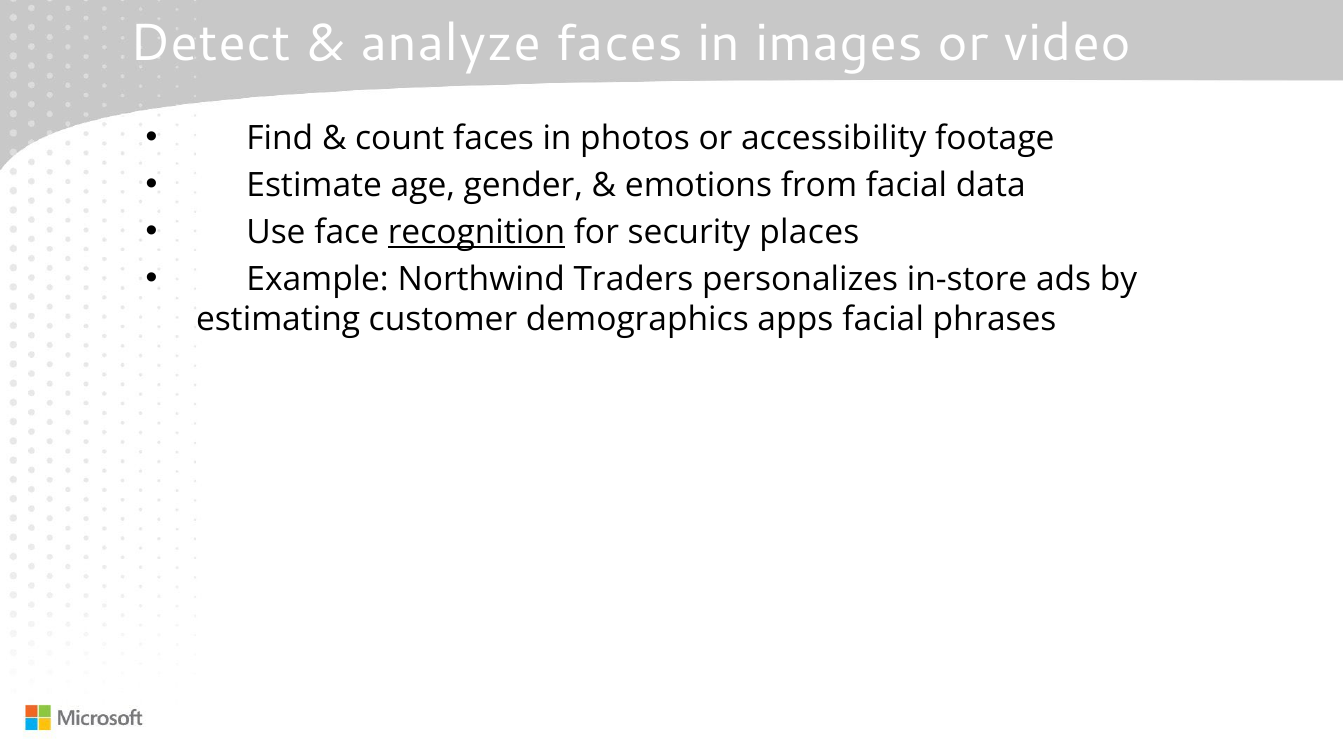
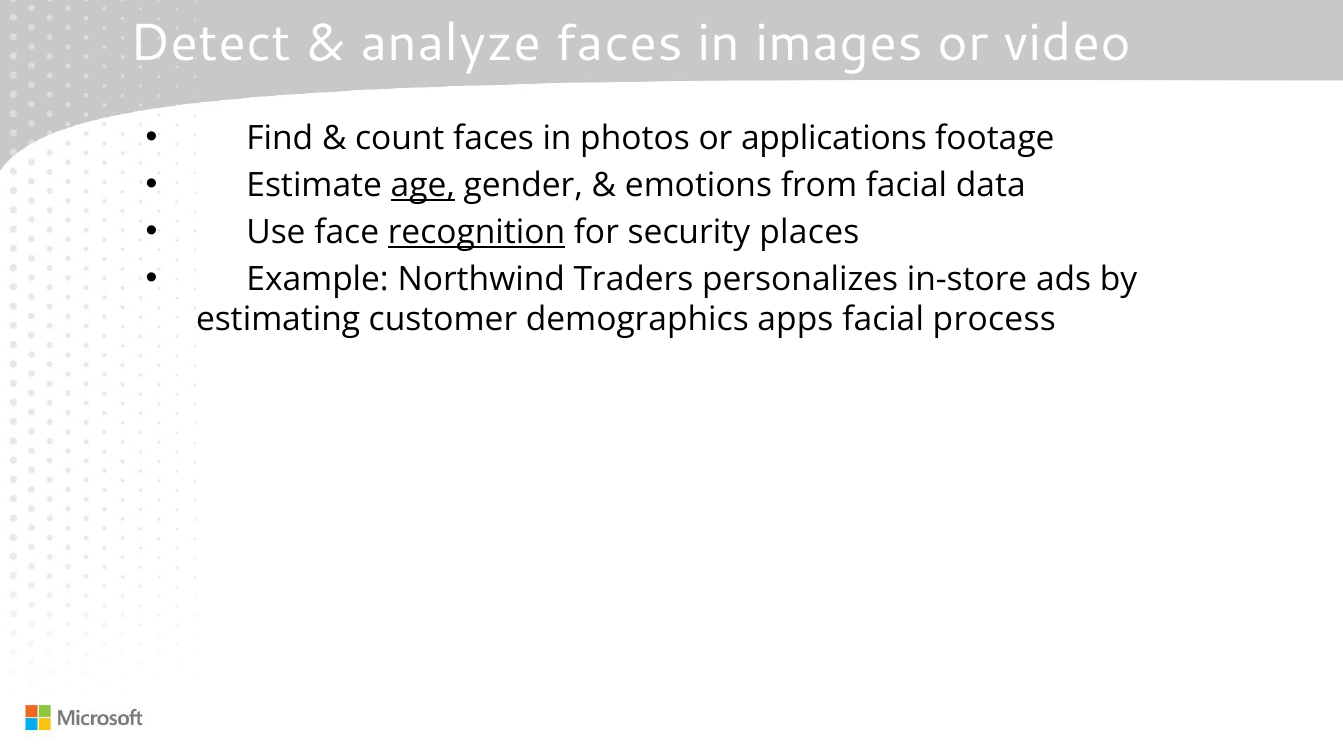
accessibility: accessibility -> applications
age underline: none -> present
phrases: phrases -> process
